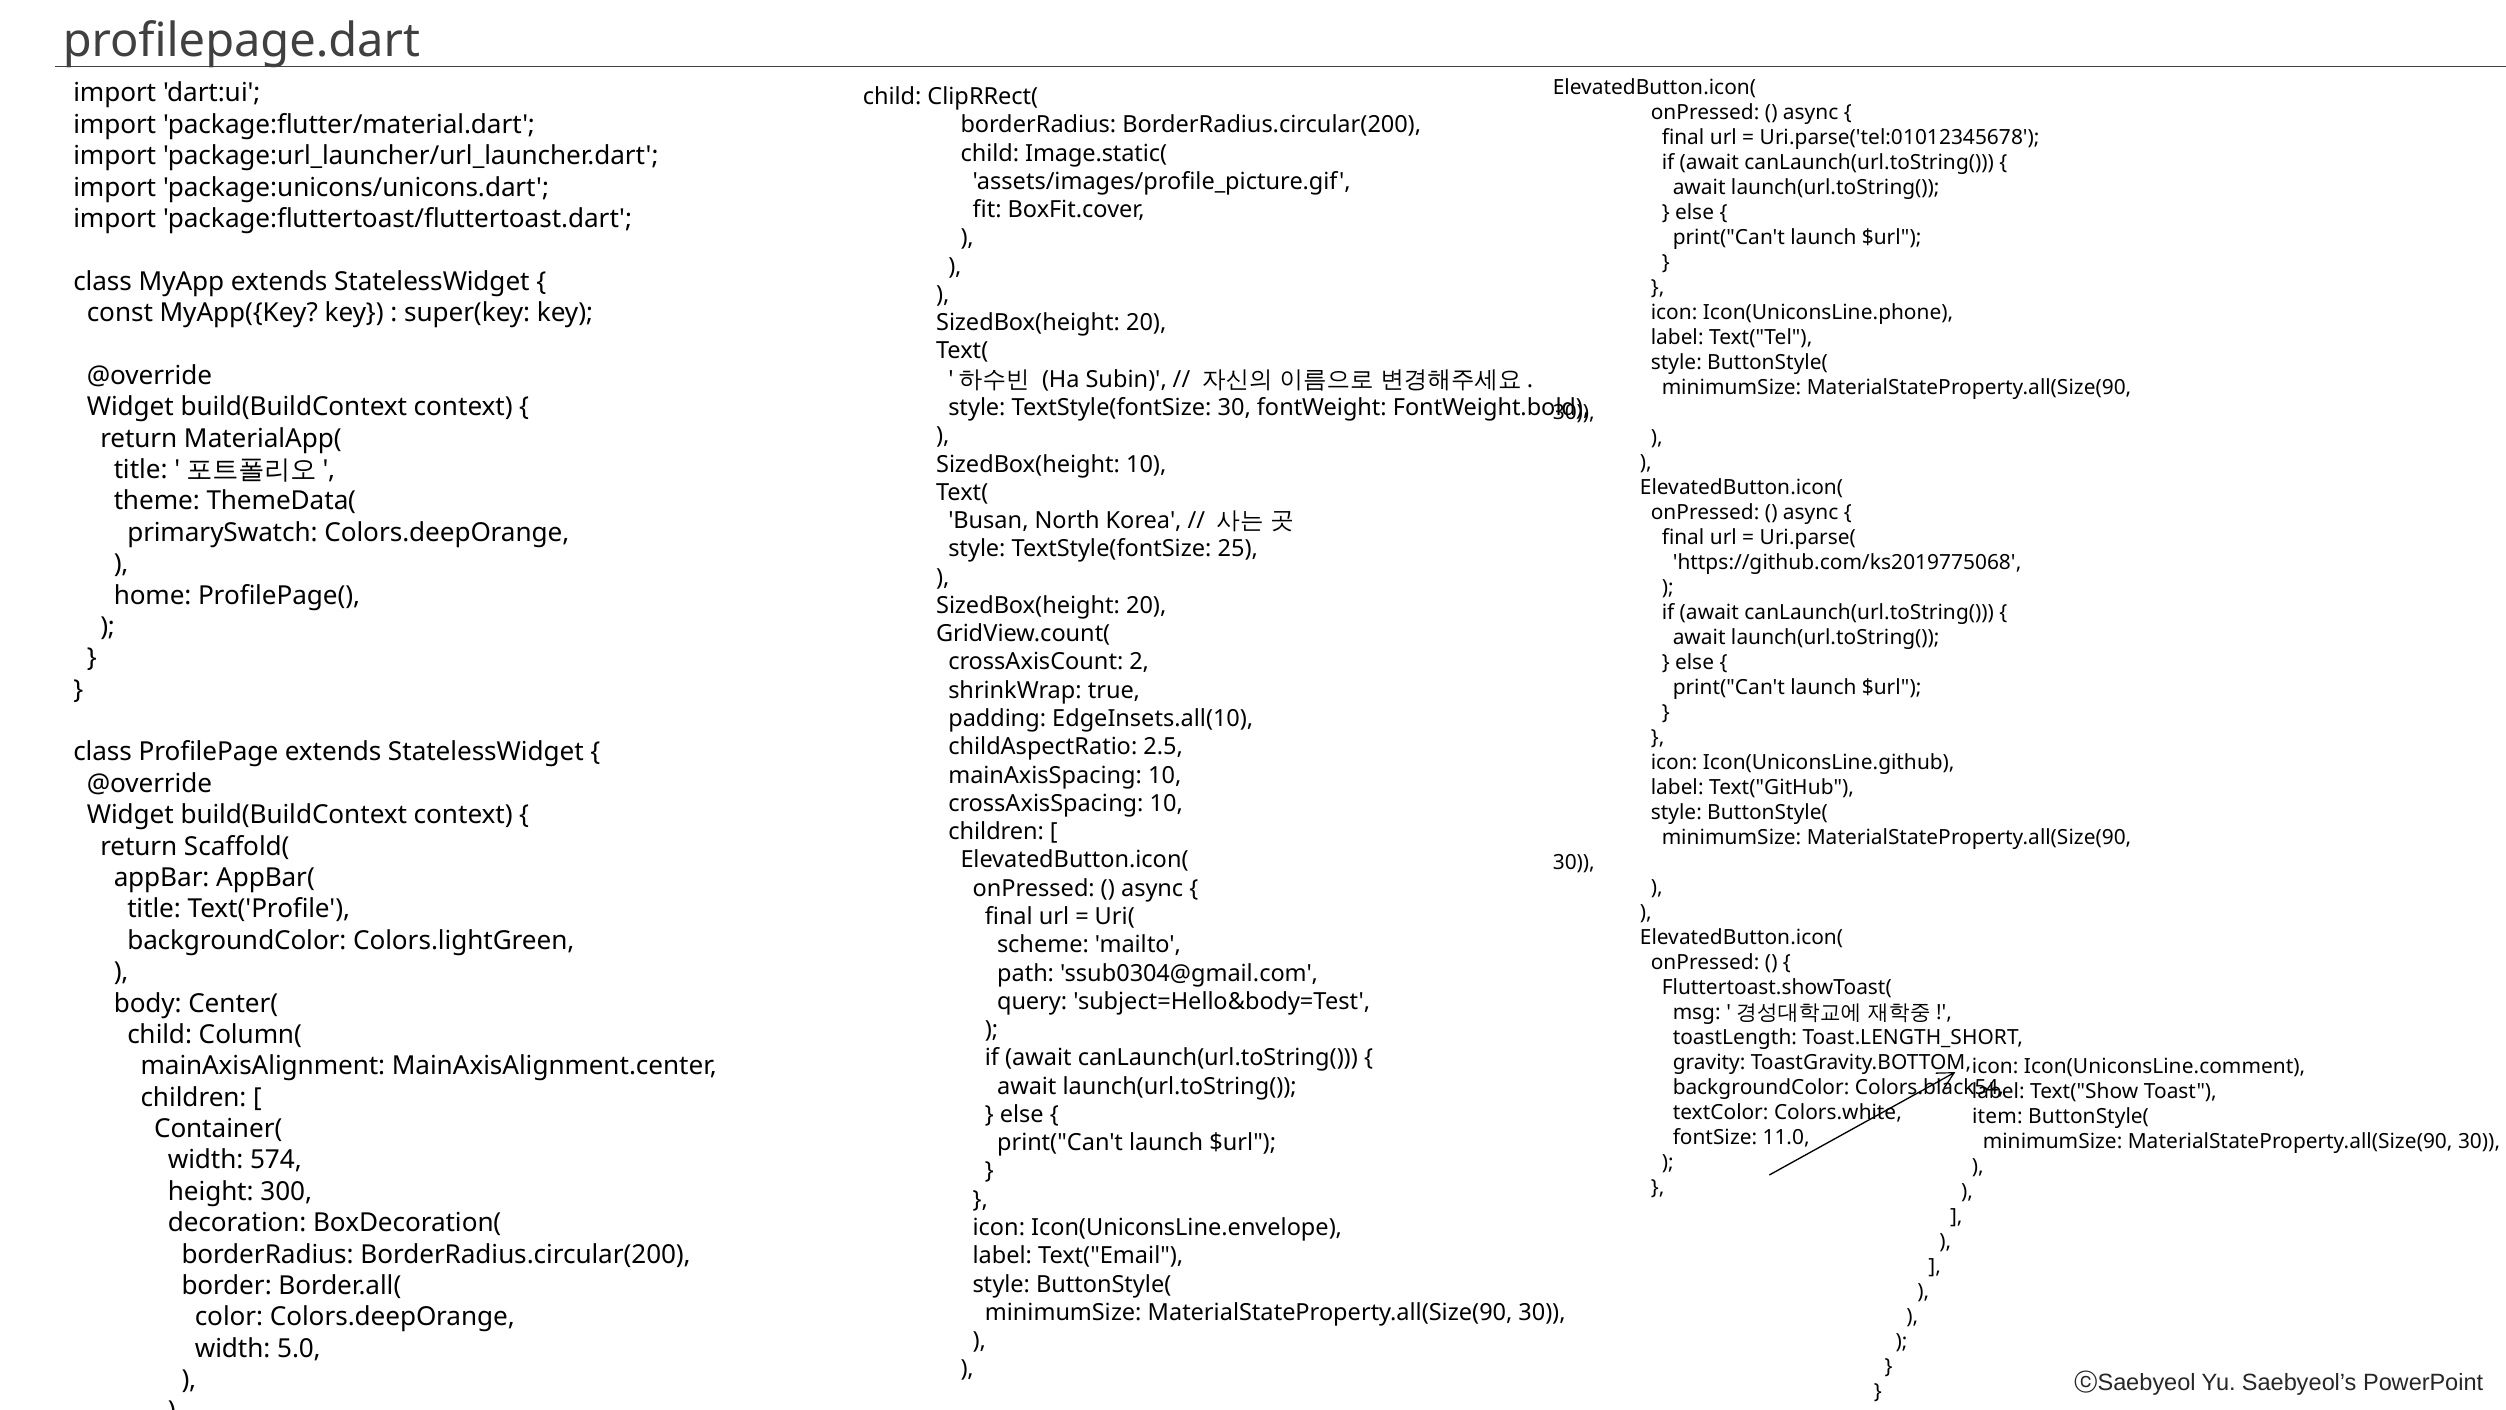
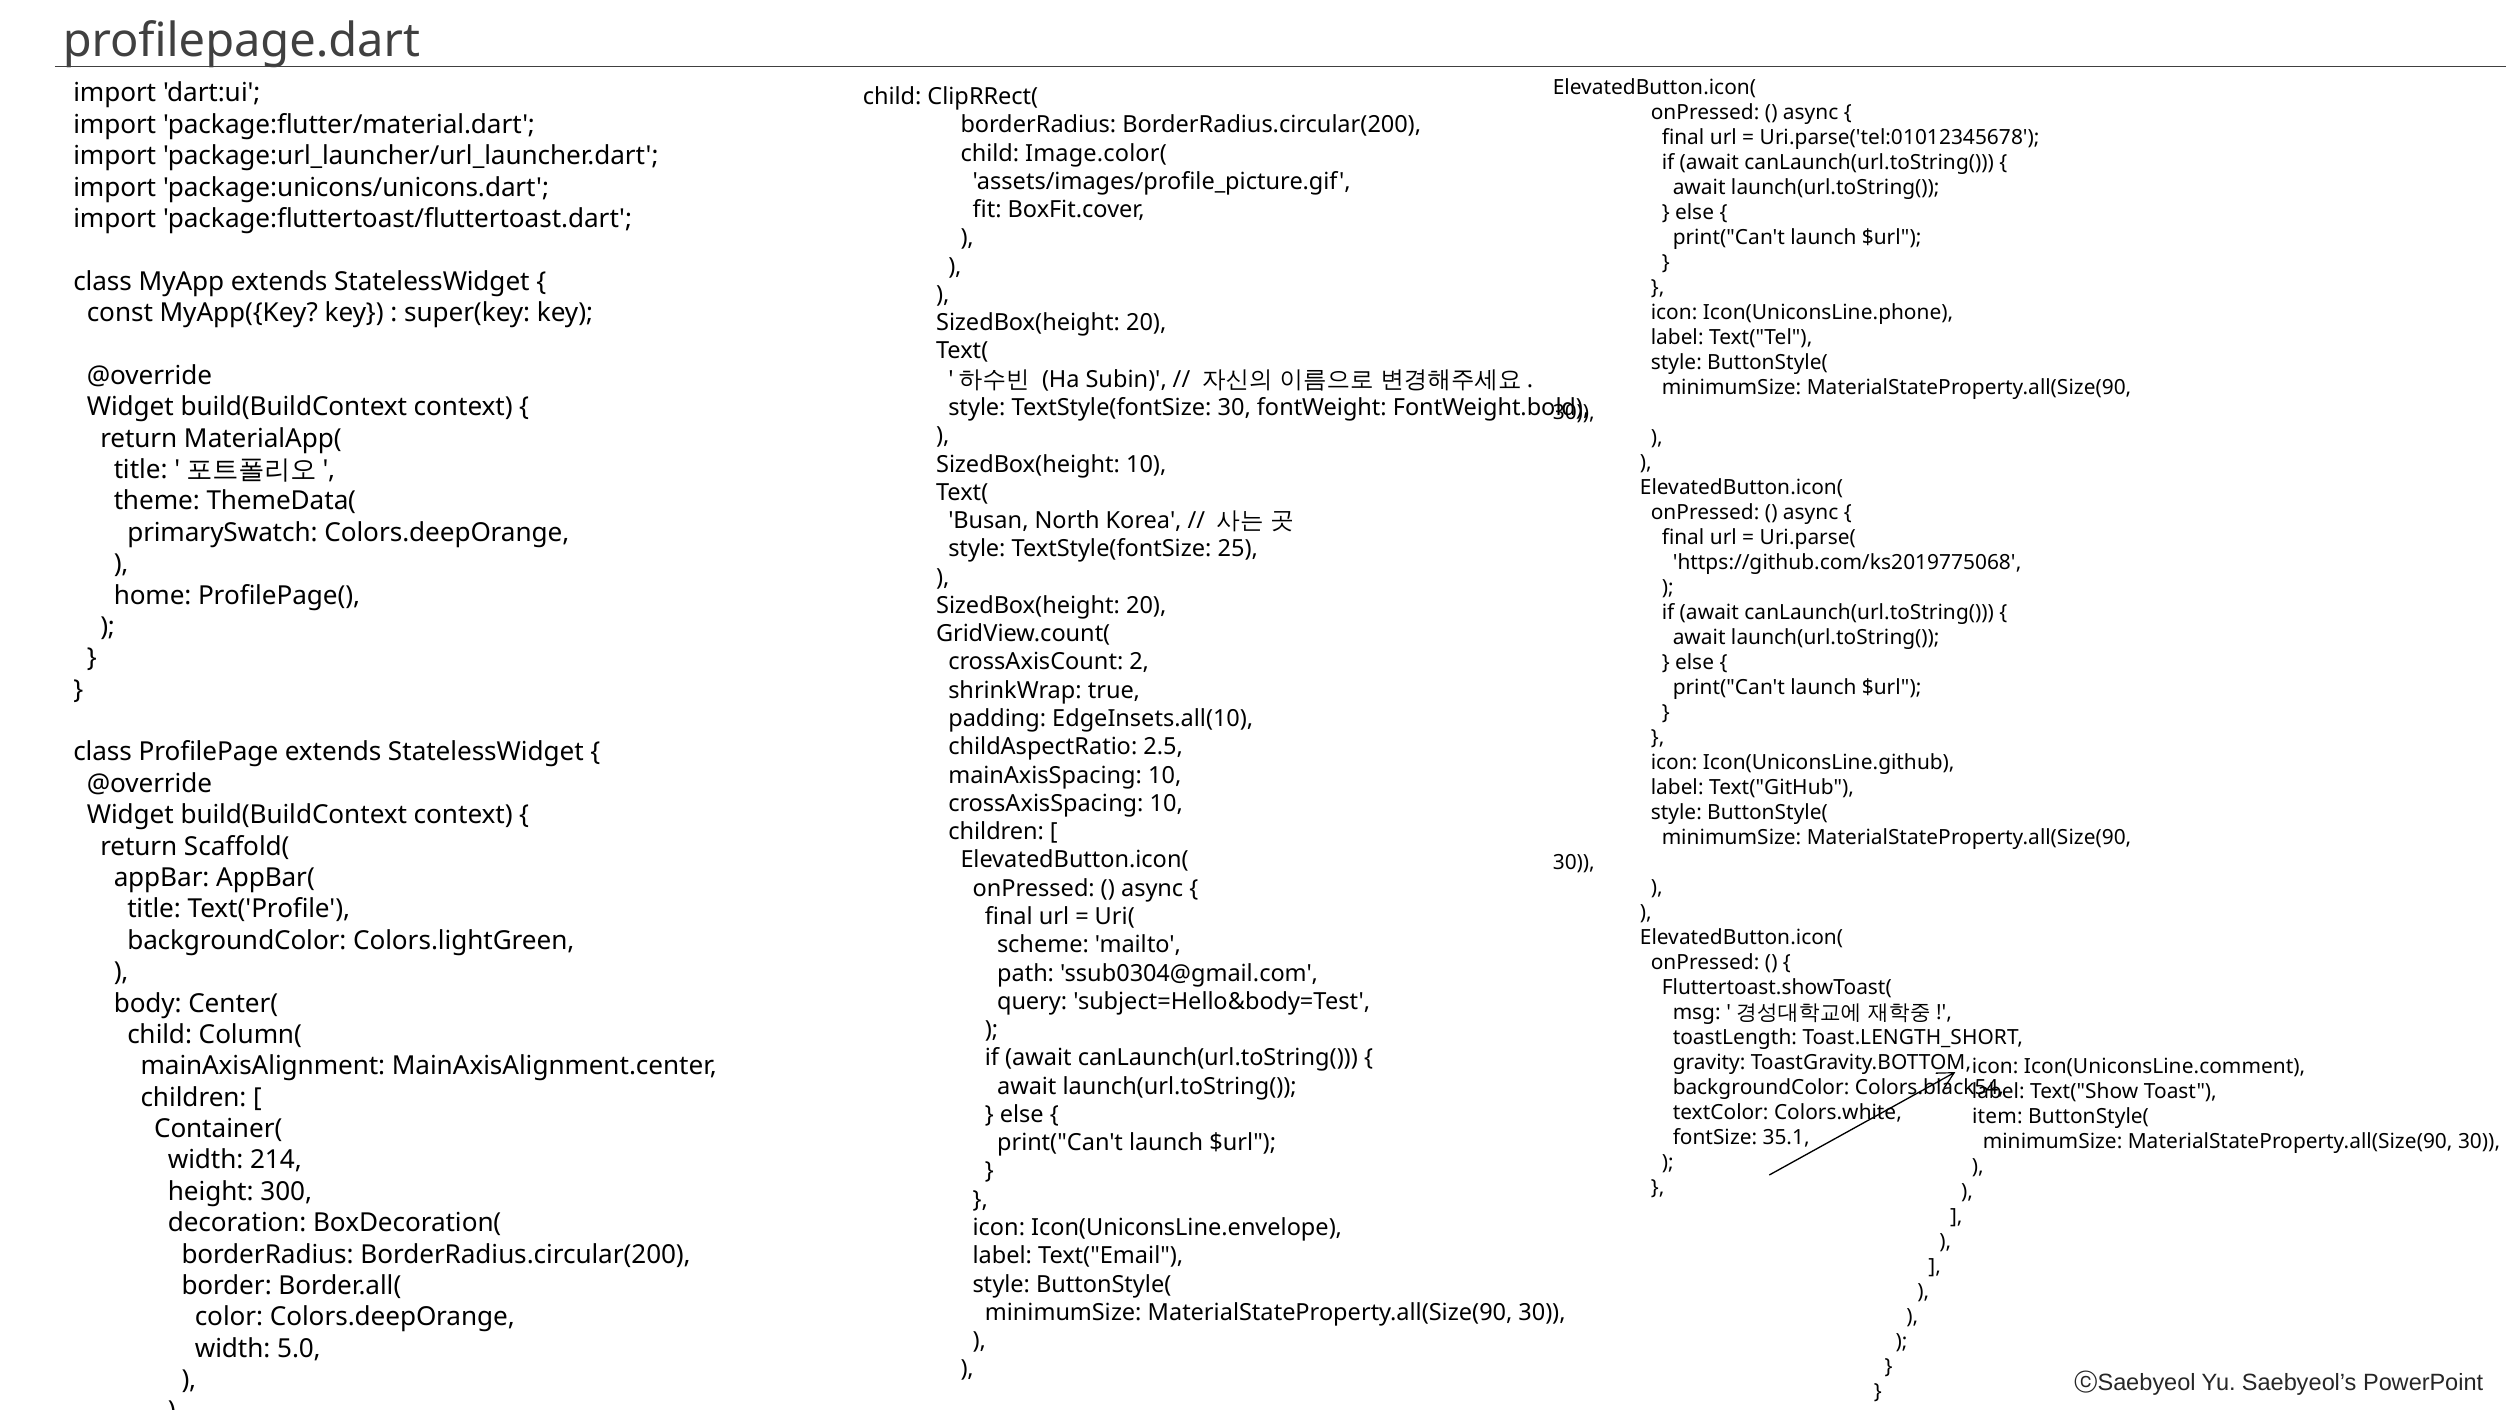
Image.static(: Image.static( -> Image.color(
11.0: 11.0 -> 35.1
574: 574 -> 214
